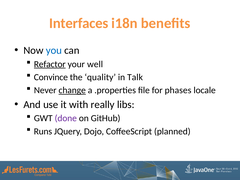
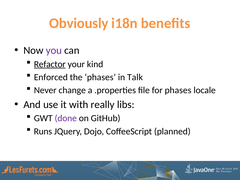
Interfaces: Interfaces -> Obviously
you colour: blue -> purple
well: well -> kind
Convince: Convince -> Enforced
the quality: quality -> phases
change underline: present -> none
